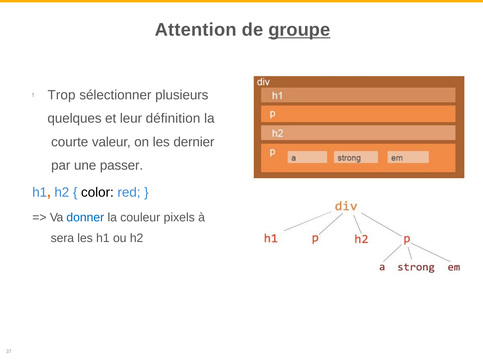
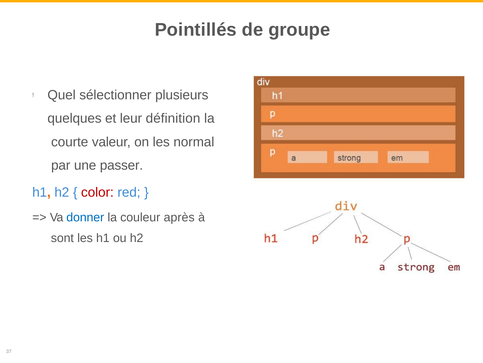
Attention: Attention -> Pointillés
groupe underline: present -> none
Trop: Trop -> Quel
dernier: dernier -> normal
color colour: black -> red
pixels: pixels -> après
sera: sera -> sont
